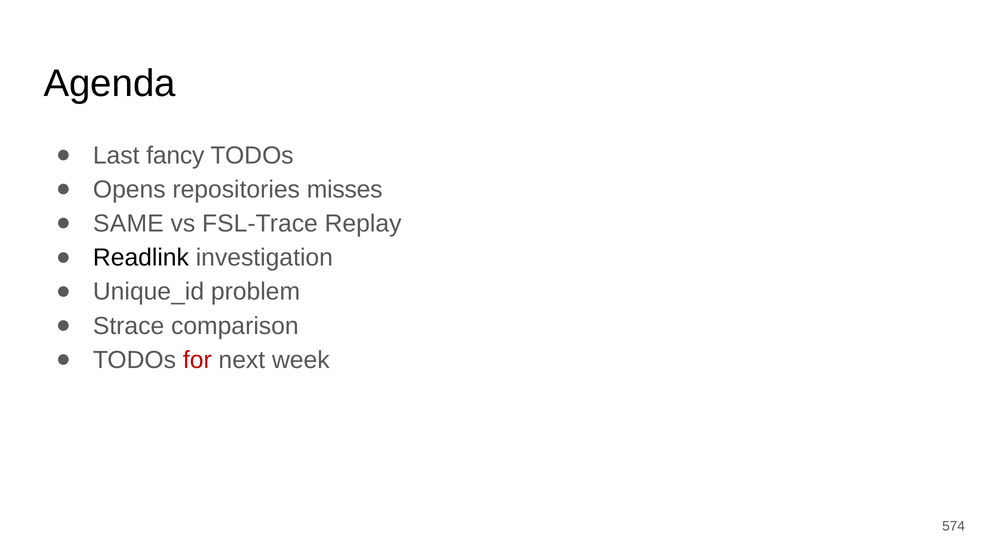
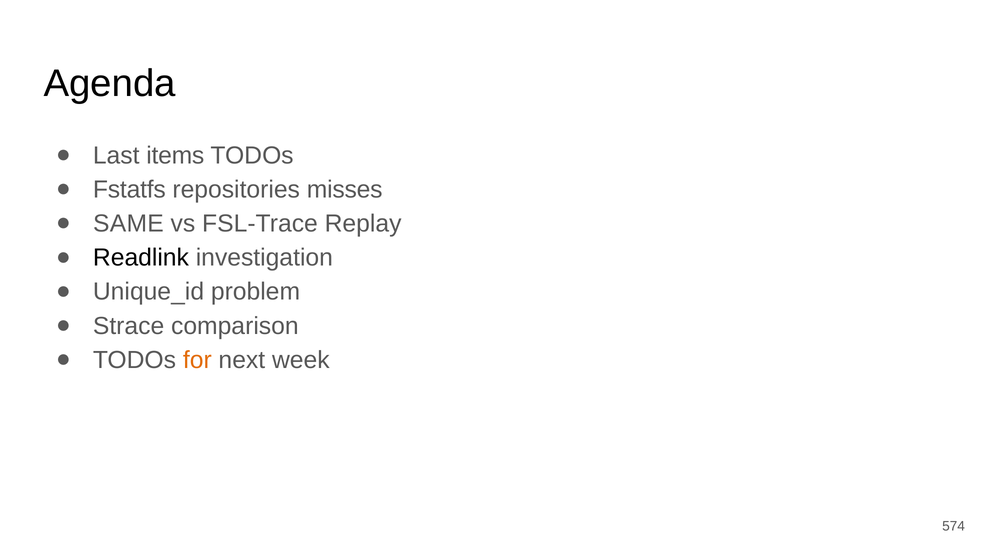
fancy: fancy -> items
Opens: Opens -> Fstatfs
for colour: red -> orange
